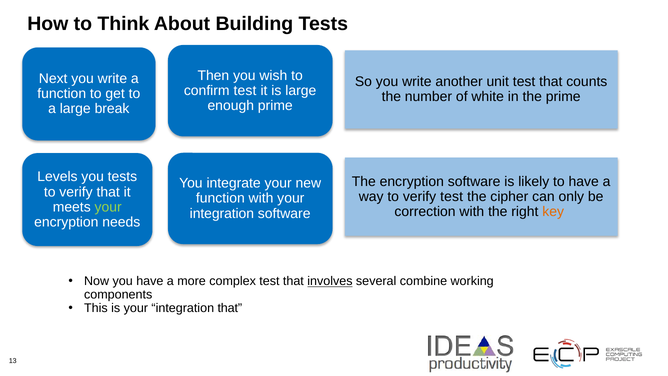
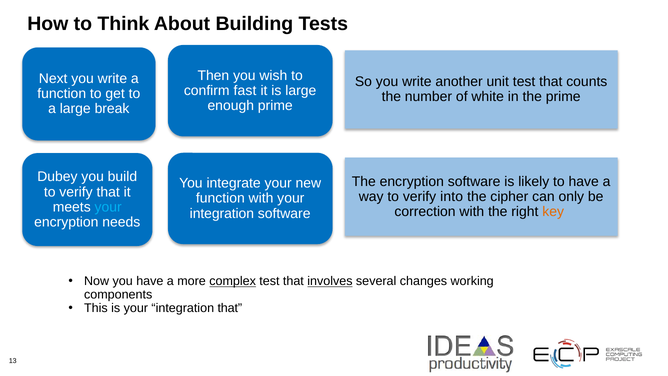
confirm test: test -> fast
Levels: Levels -> Dubey
you tests: tests -> build
verify test: test -> into
your at (108, 207) colour: light green -> light blue
complex underline: none -> present
combine: combine -> changes
